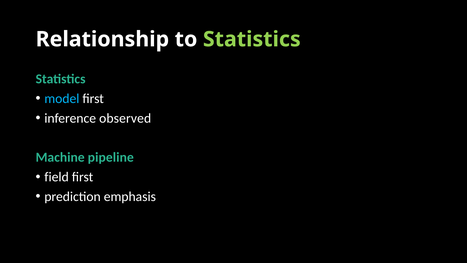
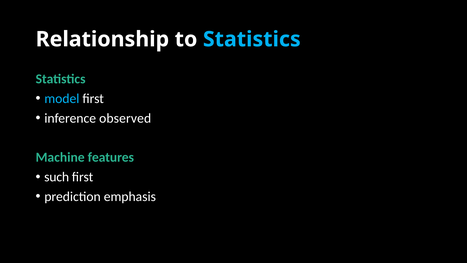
Statistics at (252, 39) colour: light green -> light blue
pipeline: pipeline -> features
field: field -> such
